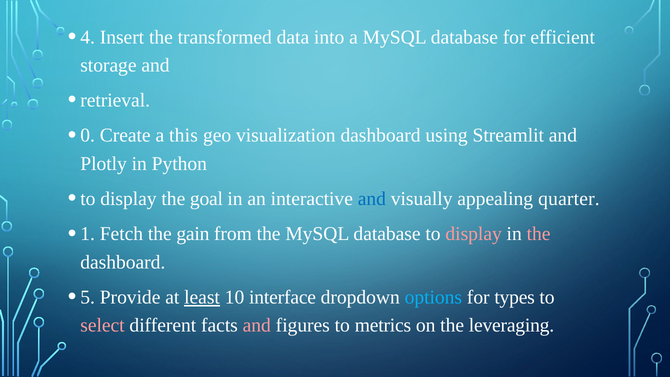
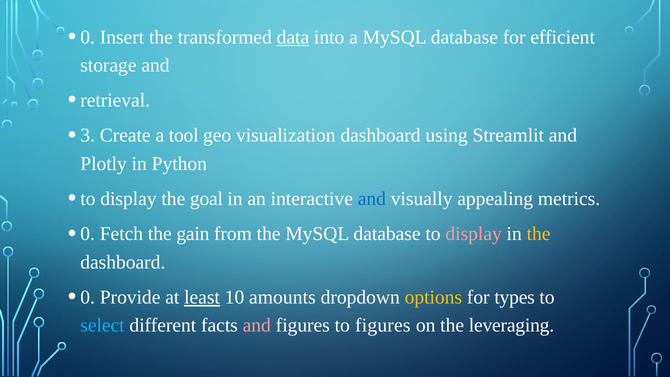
4 at (88, 37): 4 -> 0
data underline: none -> present
0: 0 -> 3
this: this -> tool
quarter: quarter -> metrics
1 at (88, 234): 1 -> 0
the at (539, 234) colour: pink -> yellow
5 at (88, 297): 5 -> 0
interface: interface -> amounts
options colour: light blue -> yellow
select colour: pink -> light blue
to metrics: metrics -> figures
